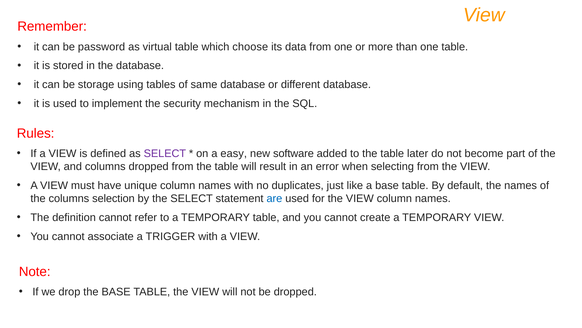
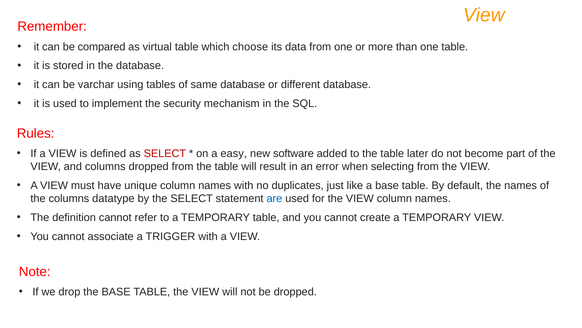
password: password -> compared
storage: storage -> varchar
SELECT at (165, 153) colour: purple -> red
selection: selection -> datatype
